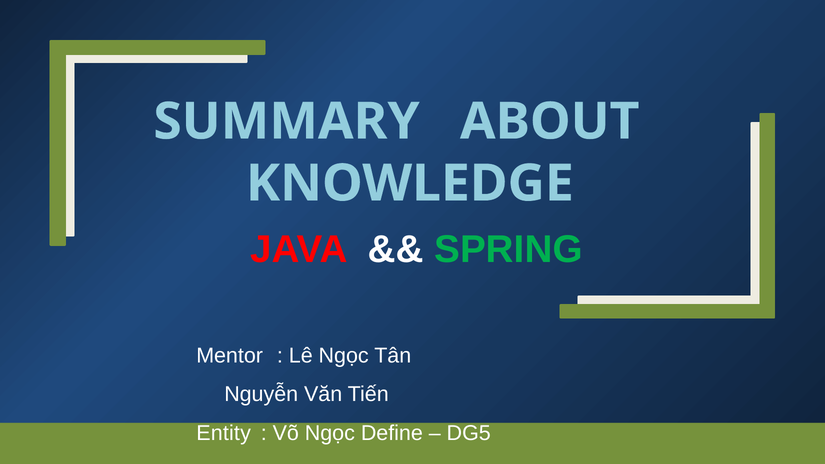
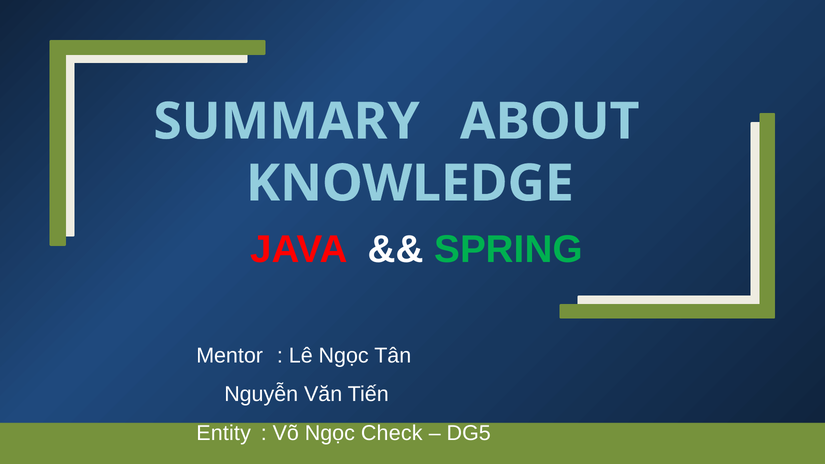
Define: Define -> Check
